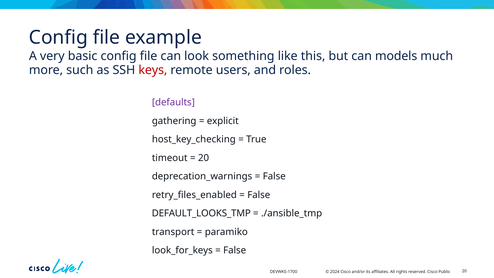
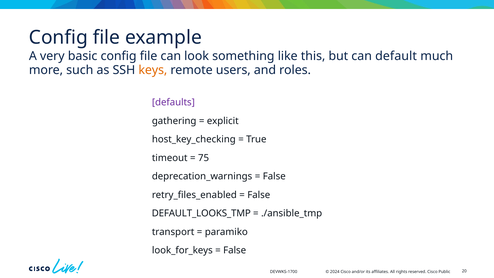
models: models -> default
keys colour: red -> orange
20 at (204, 158): 20 -> 75
